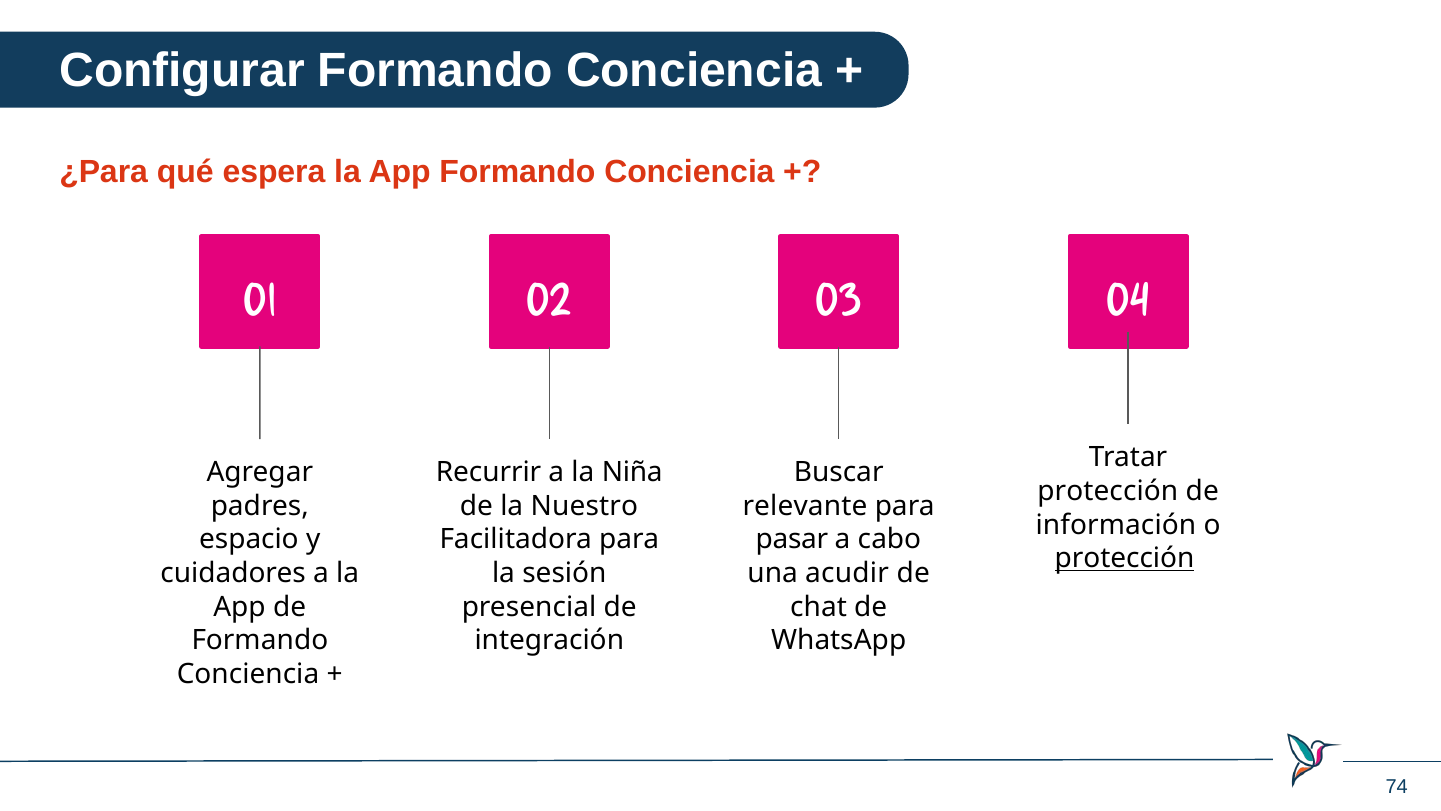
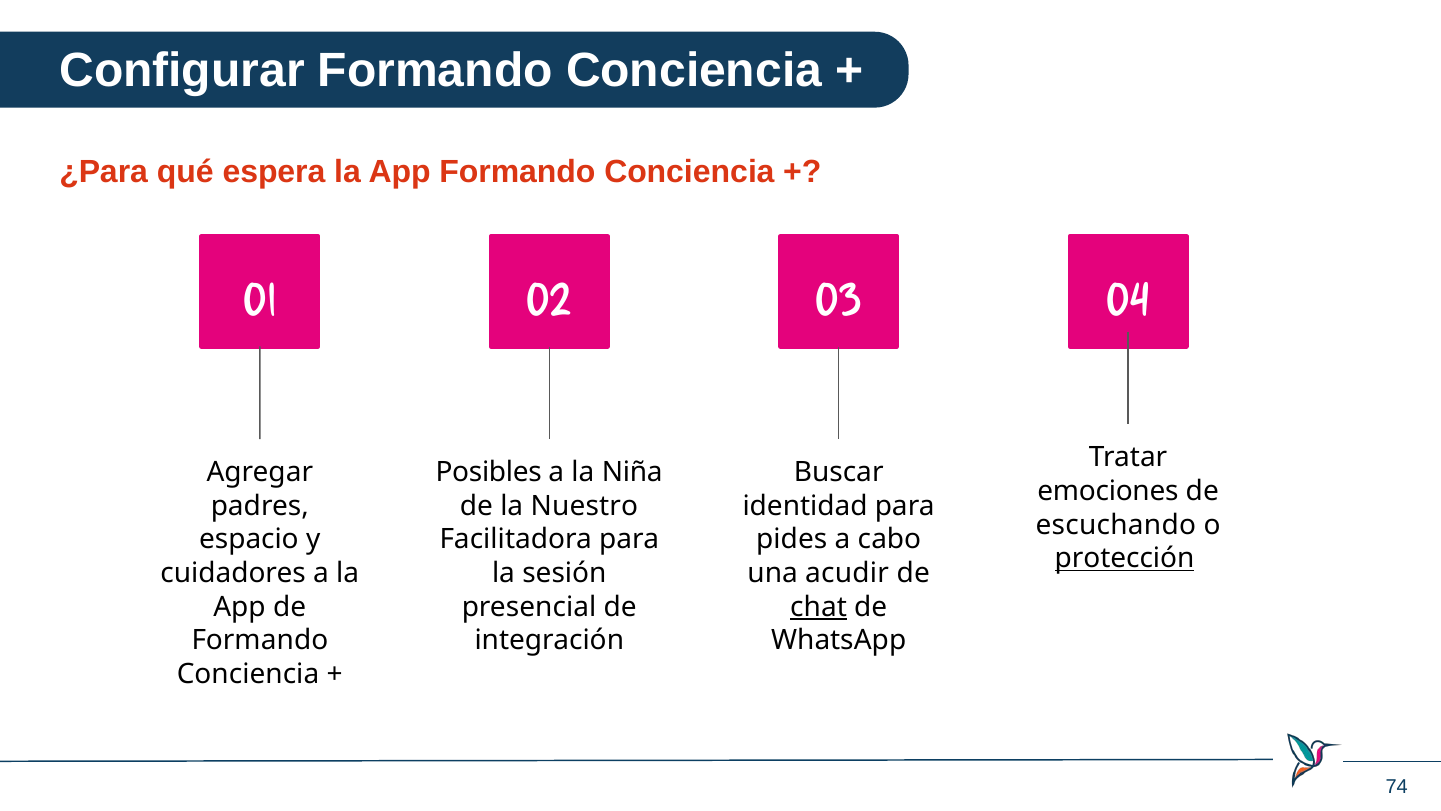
Recurrir: Recurrir -> Posibles
protección at (1108, 491): protección -> emociones
relevante: relevante -> identidad
información: información -> escuchando
pasar: pasar -> pides
chat underline: none -> present
